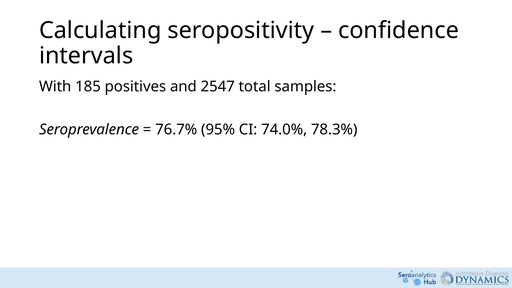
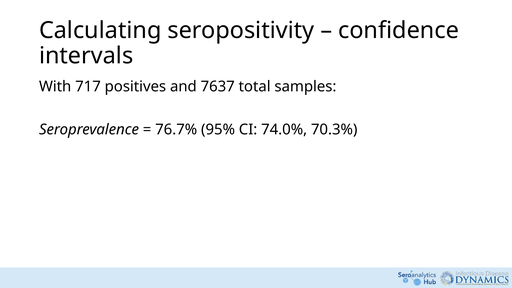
185: 185 -> 717
2547: 2547 -> 7637
78.3%: 78.3% -> 70.3%
